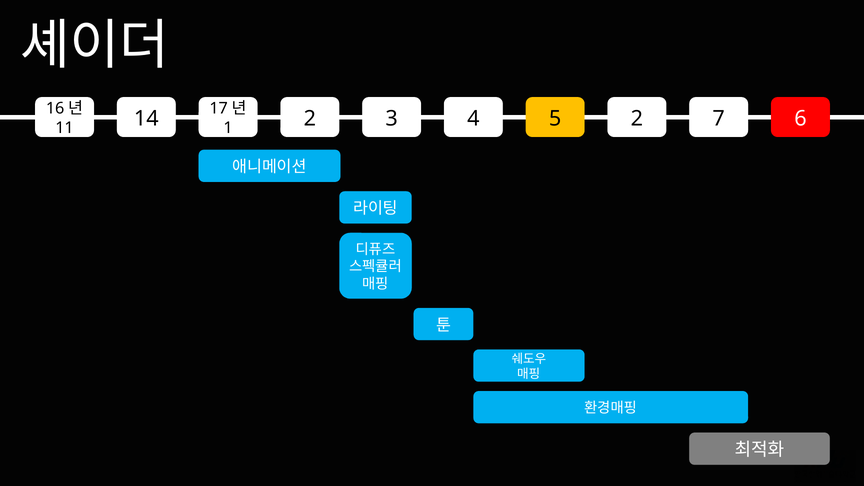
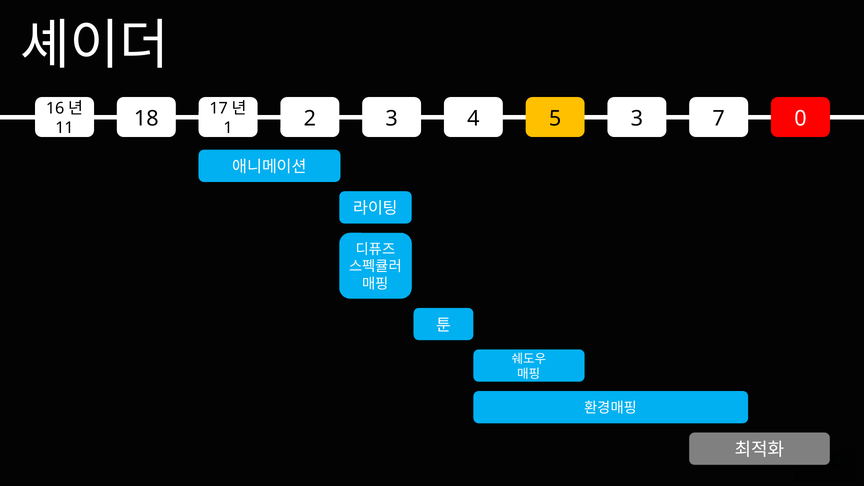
4 2: 2 -> 3
6: 6 -> 0
14: 14 -> 18
